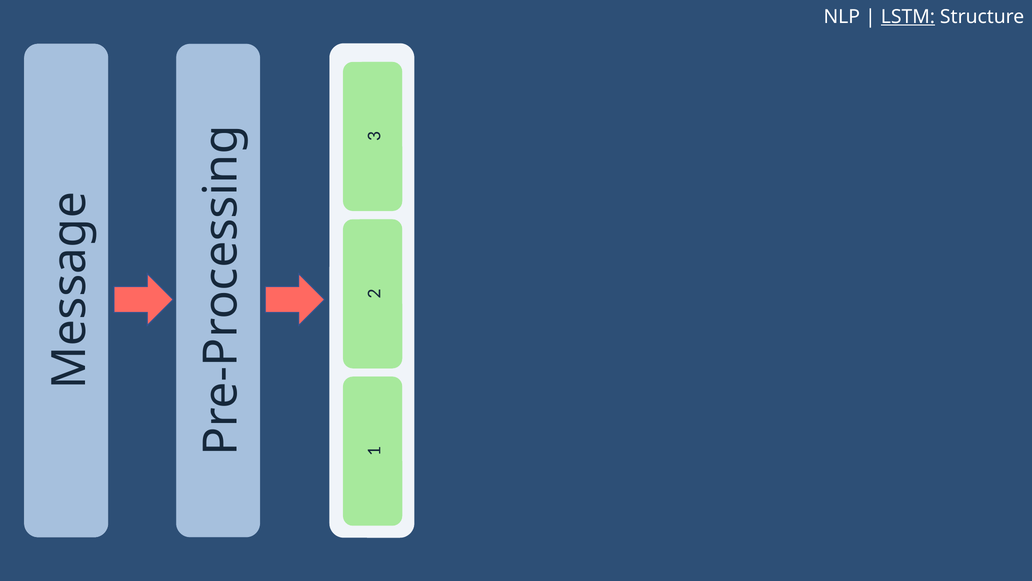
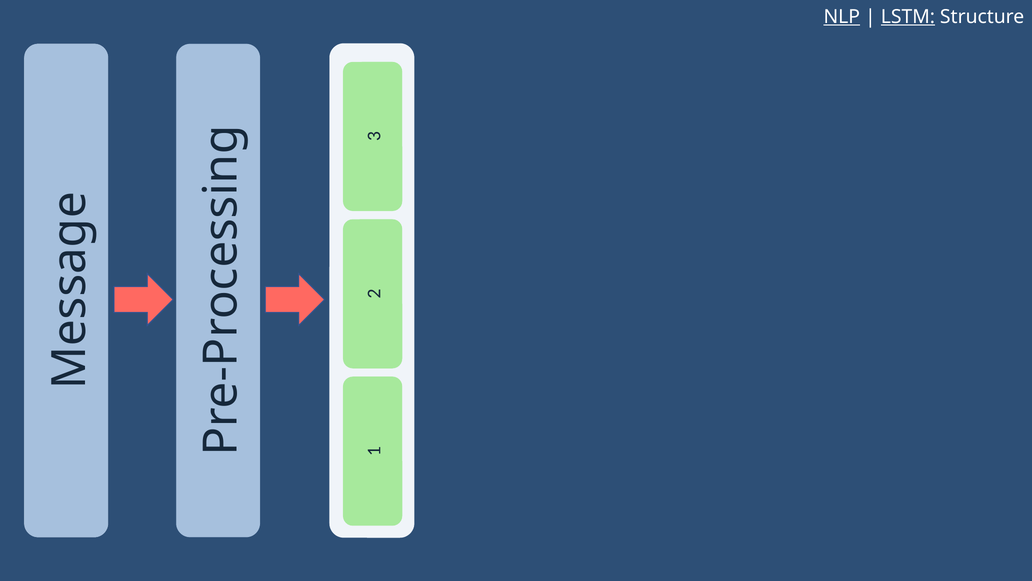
NLP underline: none -> present
